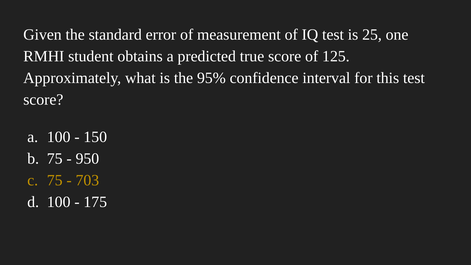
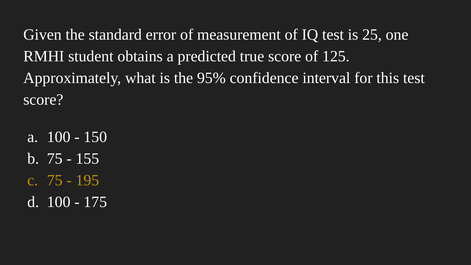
950: 950 -> 155
703: 703 -> 195
